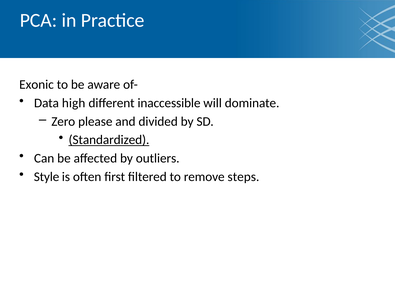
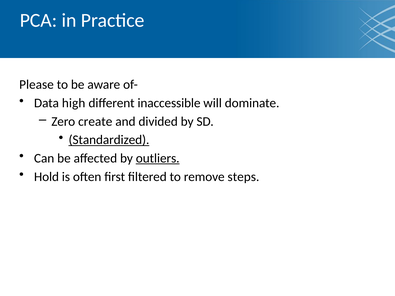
Exonic: Exonic -> Please
please: please -> create
outliers underline: none -> present
Style: Style -> Hold
